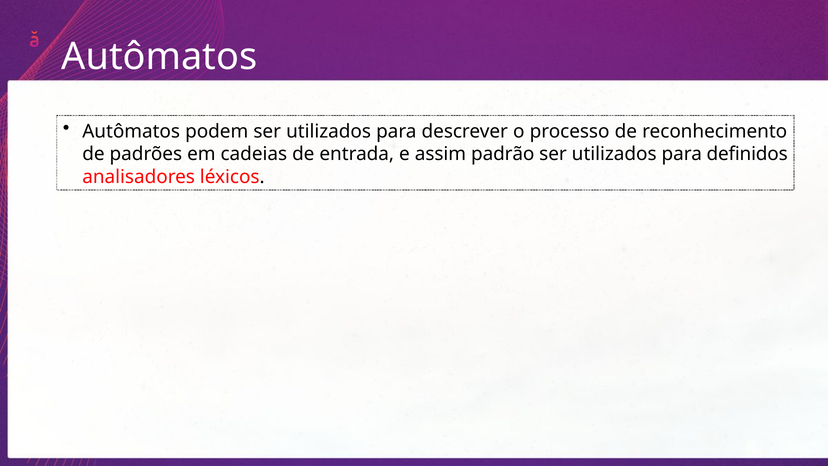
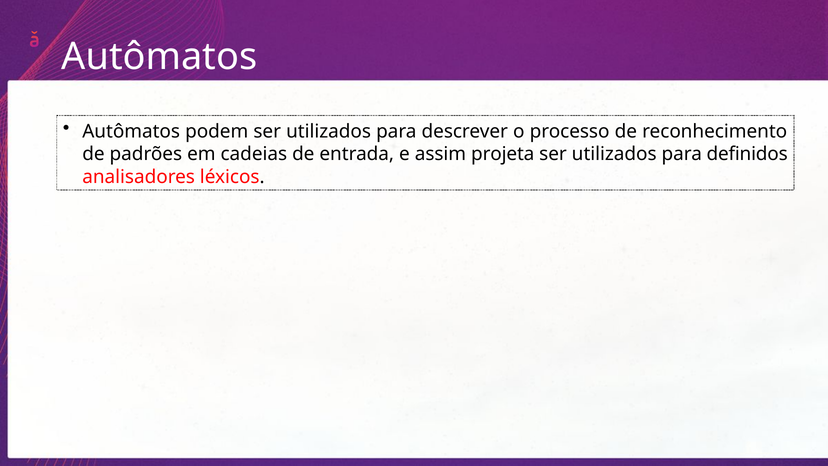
padrão: padrão -> projeta
